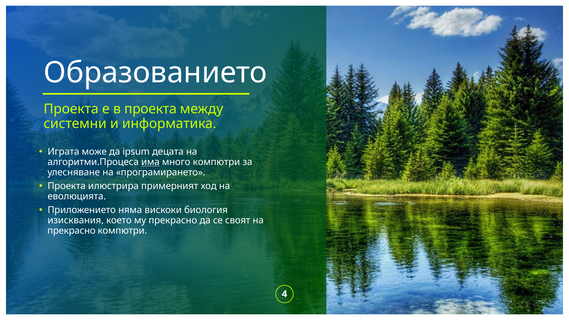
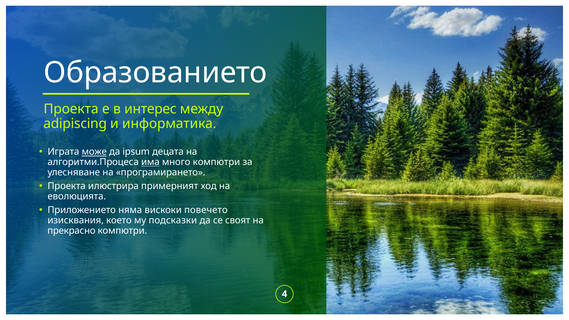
в проекта: проекта -> интерес
системни: системни -> adipiscing
може underline: none -> present
биология: биология -> повечето
му прекрасно: прекрасно -> подсказки
